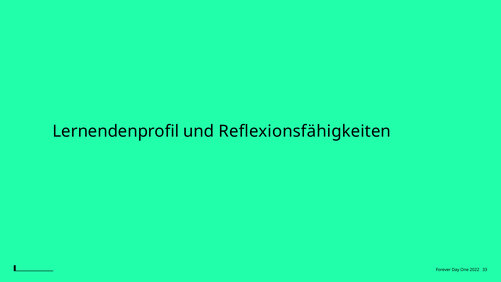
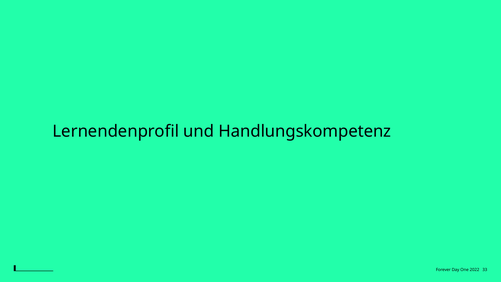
Reflexionsfähigkeiten: Reflexionsfähigkeiten -> Handlungskompetenz
